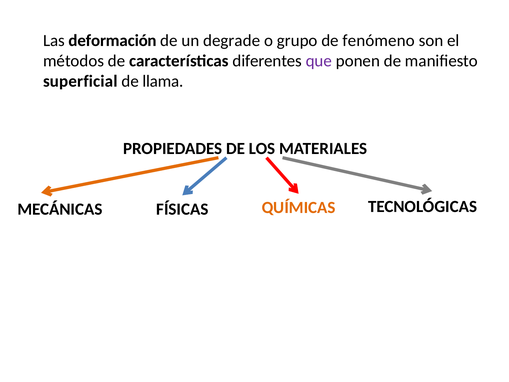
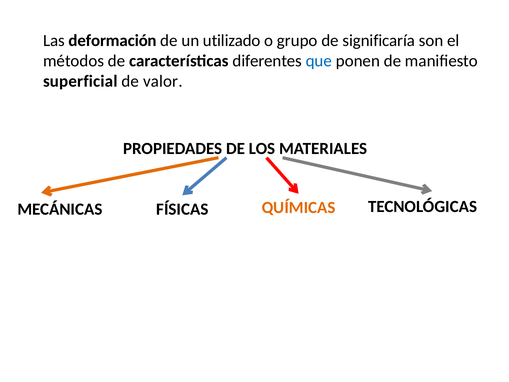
degrade: degrade -> utilizado
fenómeno: fenómeno -> significaría
que colour: purple -> blue
llama: llama -> valor
